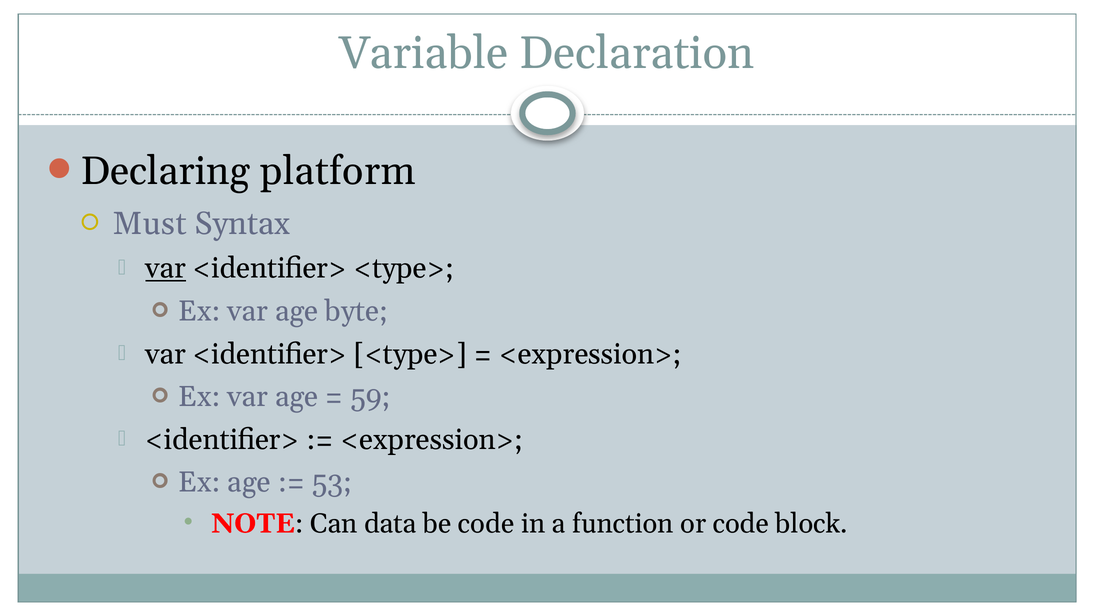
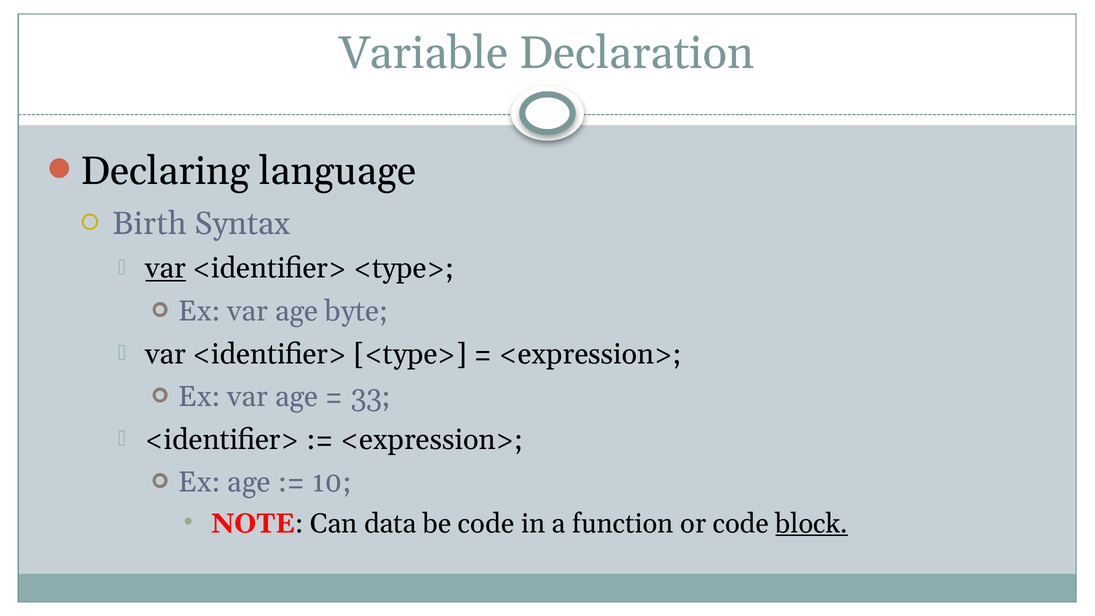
platform: platform -> language
Must: Must -> Birth
59: 59 -> 33
53: 53 -> 10
block underline: none -> present
